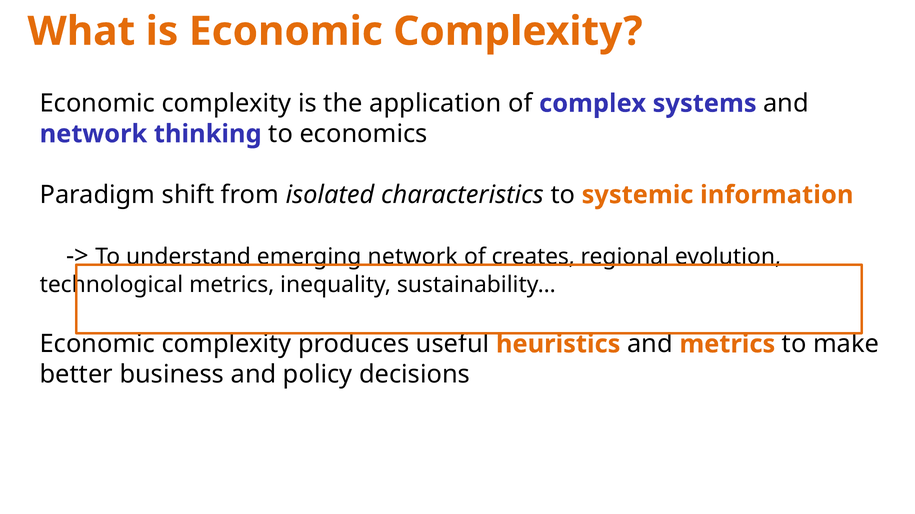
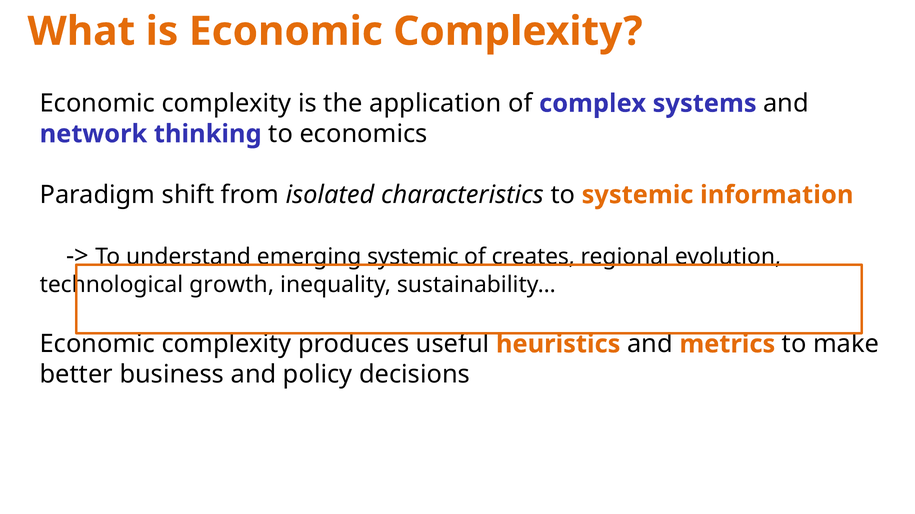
emerging network: network -> systemic
technological metrics: metrics -> growth
